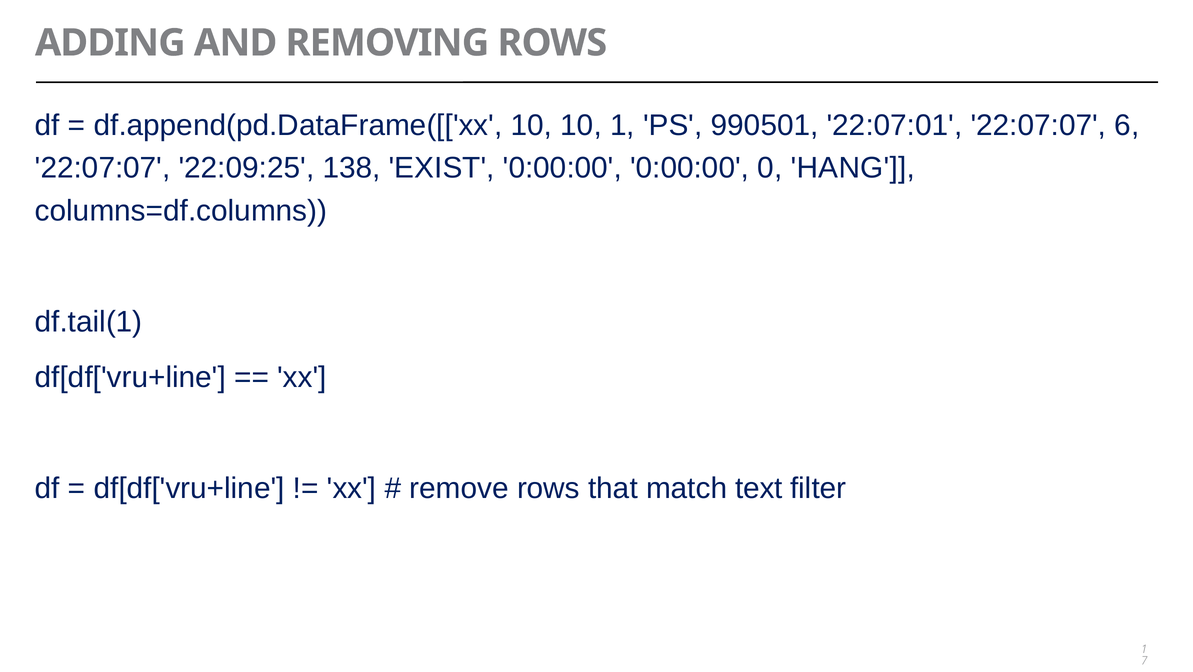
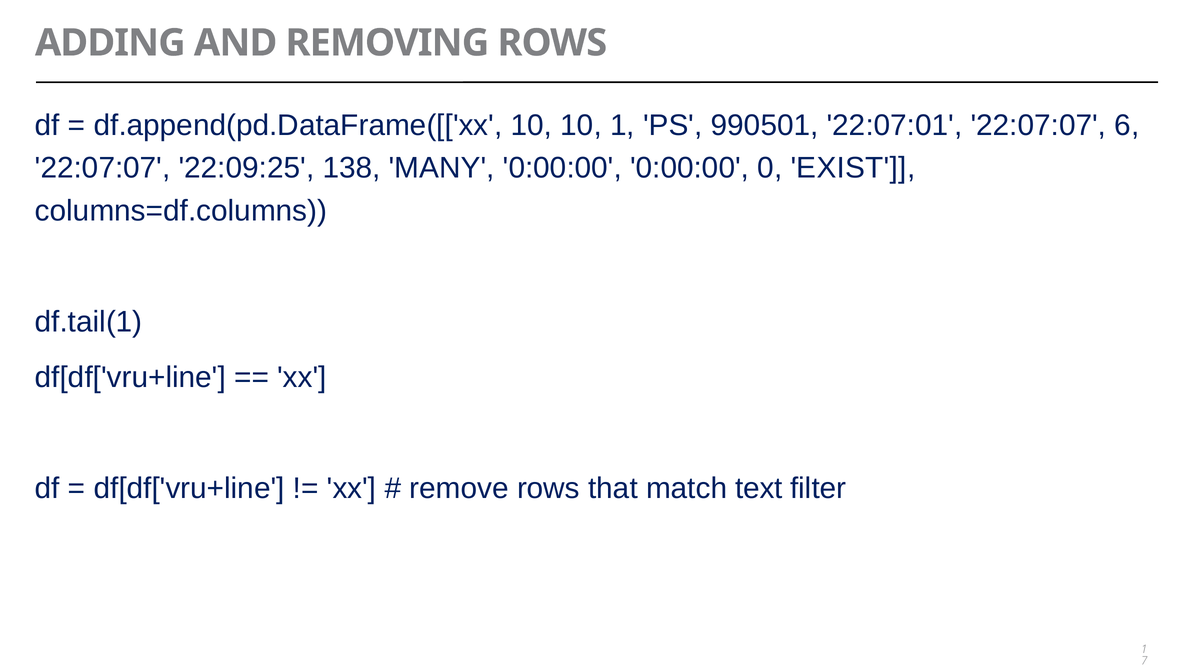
EXIST: EXIST -> MANY
HANG: HANG -> EXIST
